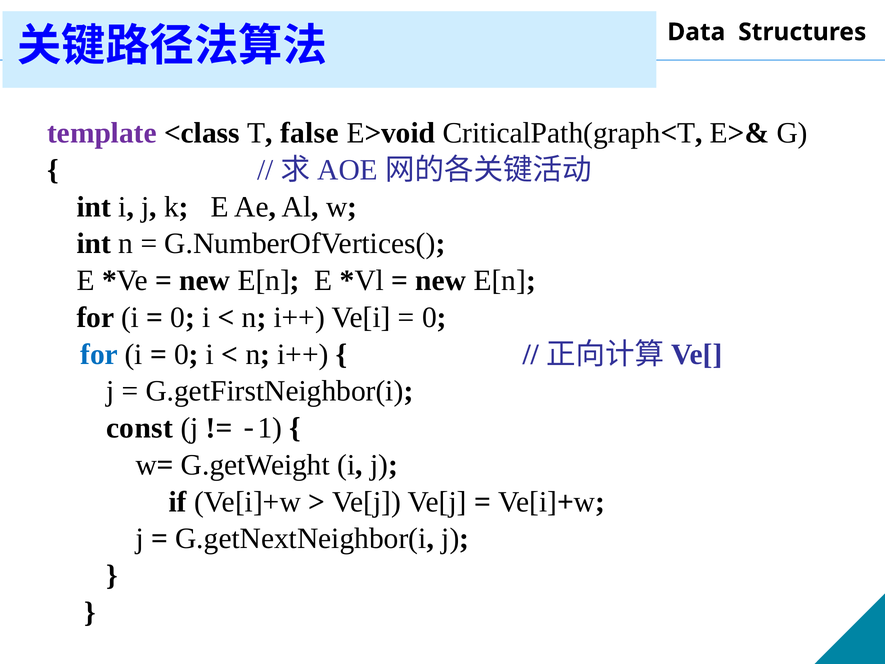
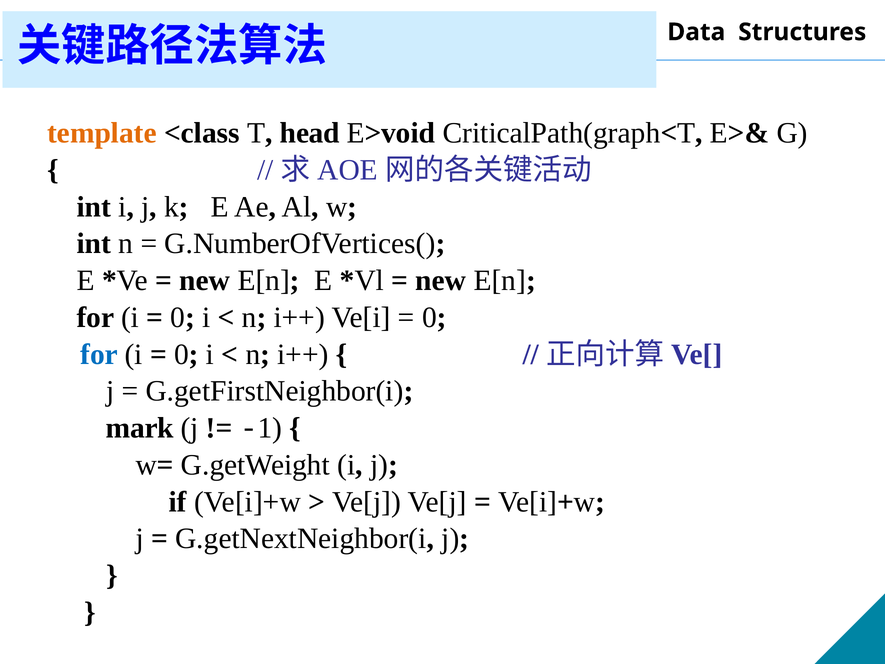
template colour: purple -> orange
false: false -> head
const: const -> mark
